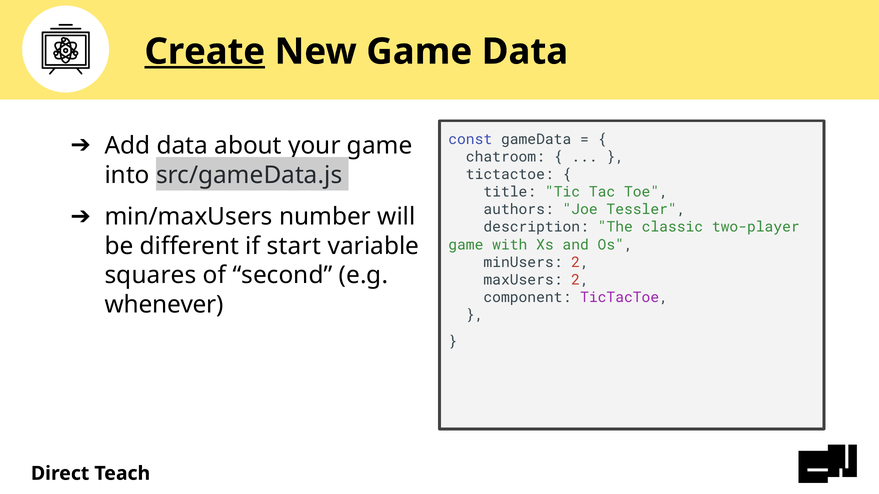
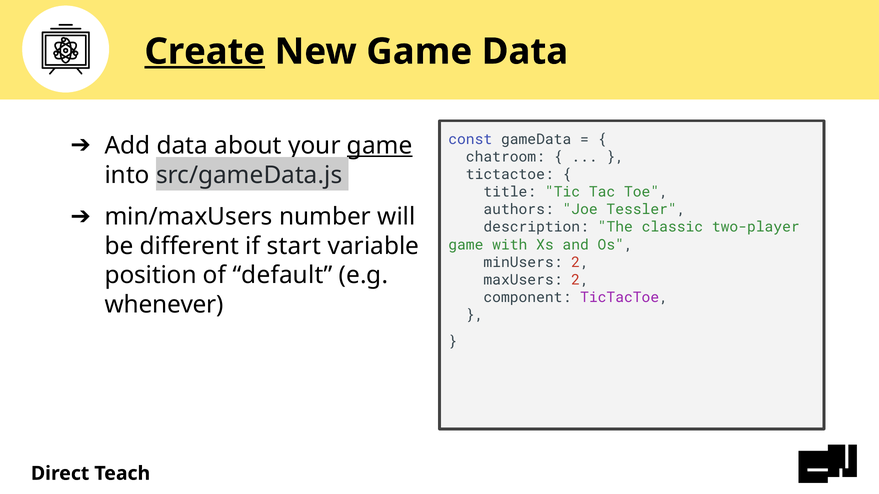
game at (380, 146) underline: none -> present
squares: squares -> position
second: second -> default
